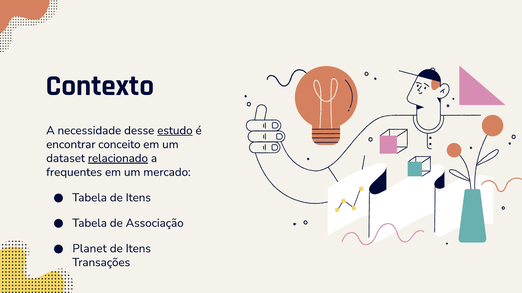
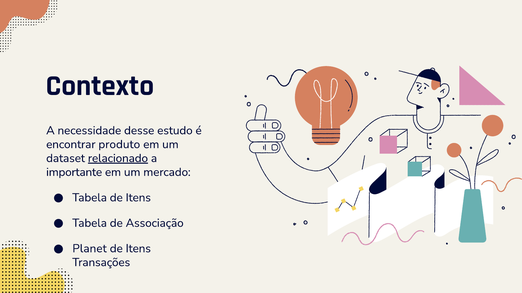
estudo underline: present -> none
conceito: conceito -> produto
frequentes: frequentes -> importante
